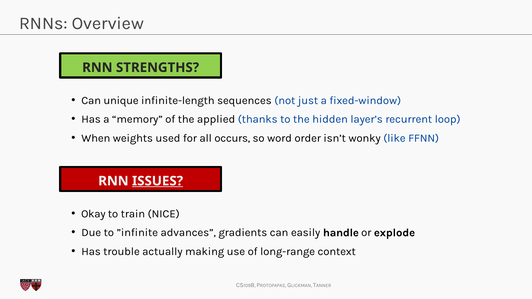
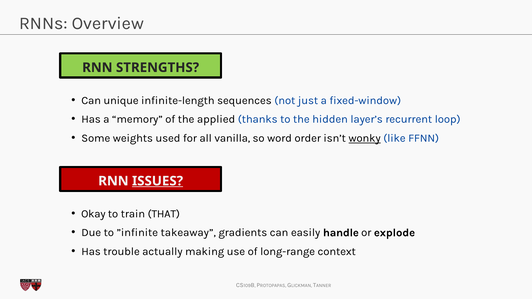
When: When -> Some
occurs: occurs -> vanilla
wonky underline: none -> present
NICE: NICE -> THAT
advances: advances -> takeaway
